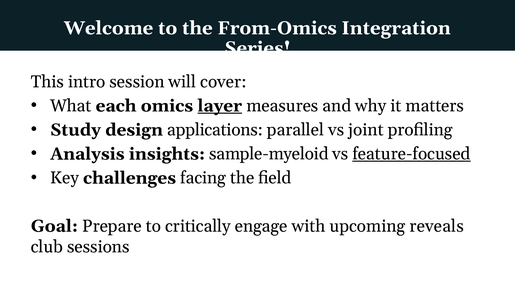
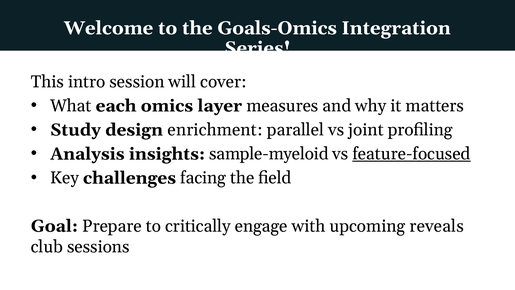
From-Omics: From-Omics -> Goals-Omics
layer underline: present -> none
applications: applications -> enrichment
